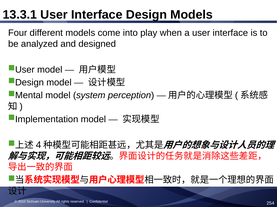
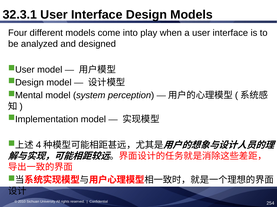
13.3.1: 13.3.1 -> 32.3.1
